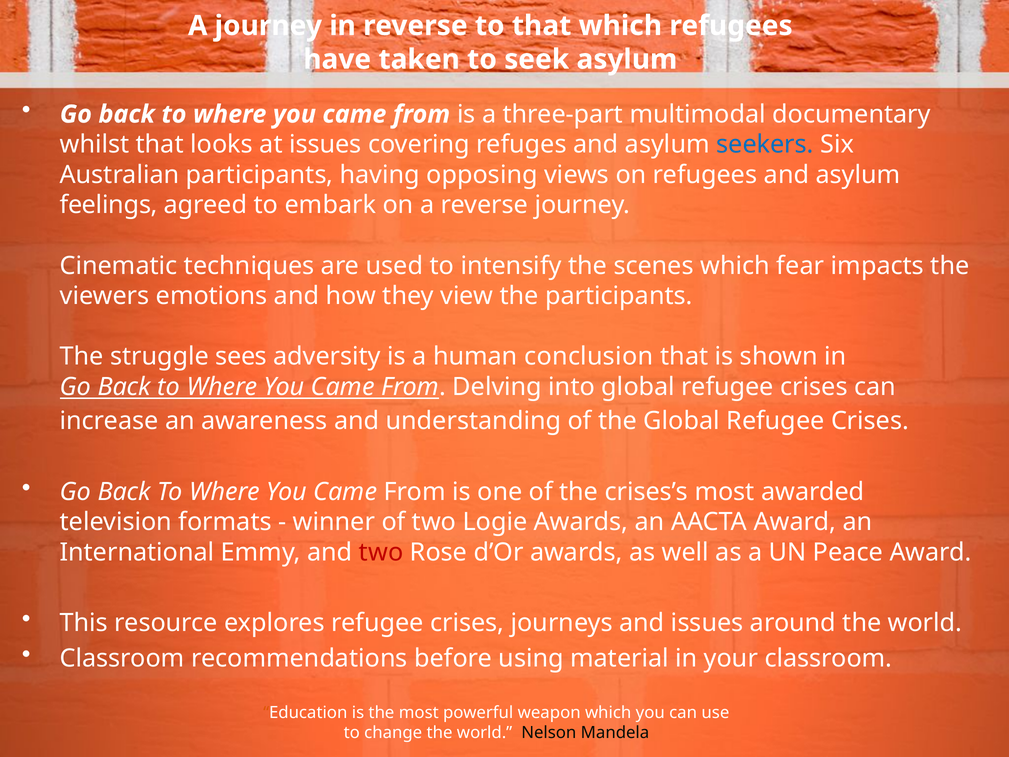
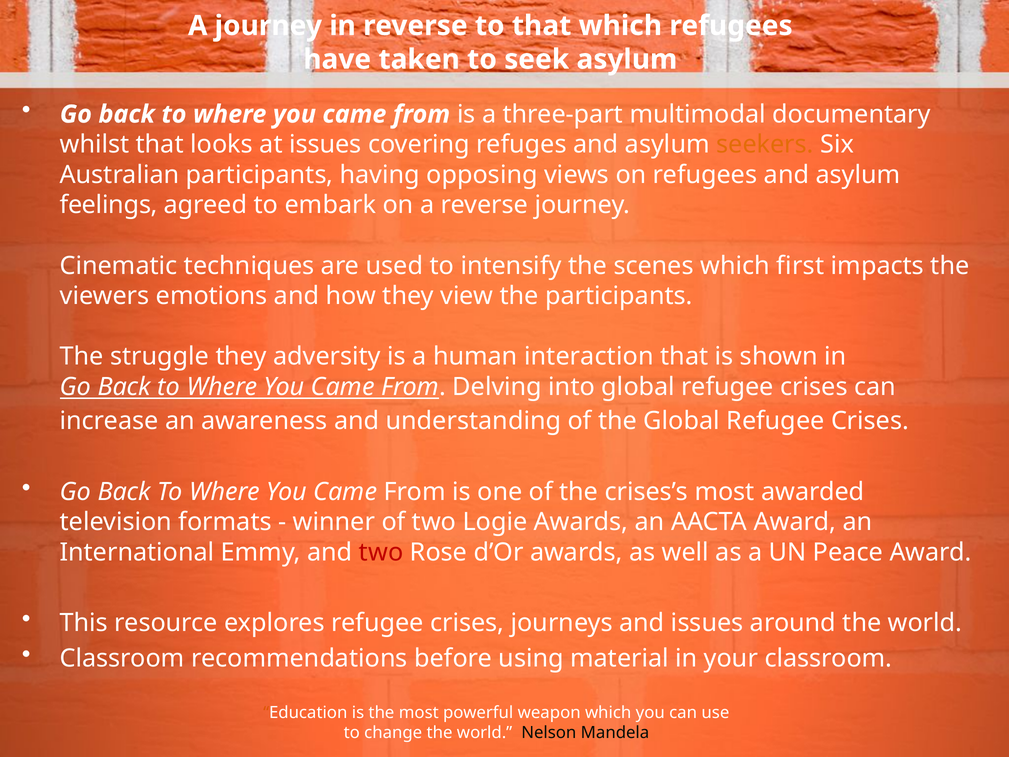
seekers colour: blue -> orange
fear: fear -> first
struggle sees: sees -> they
conclusion: conclusion -> interaction
